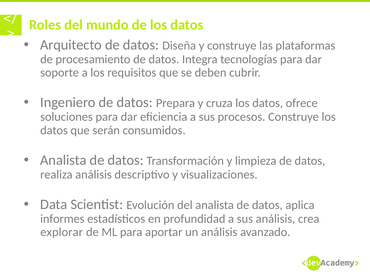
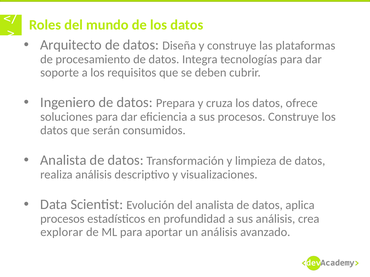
informes at (62, 219): informes -> procesos
